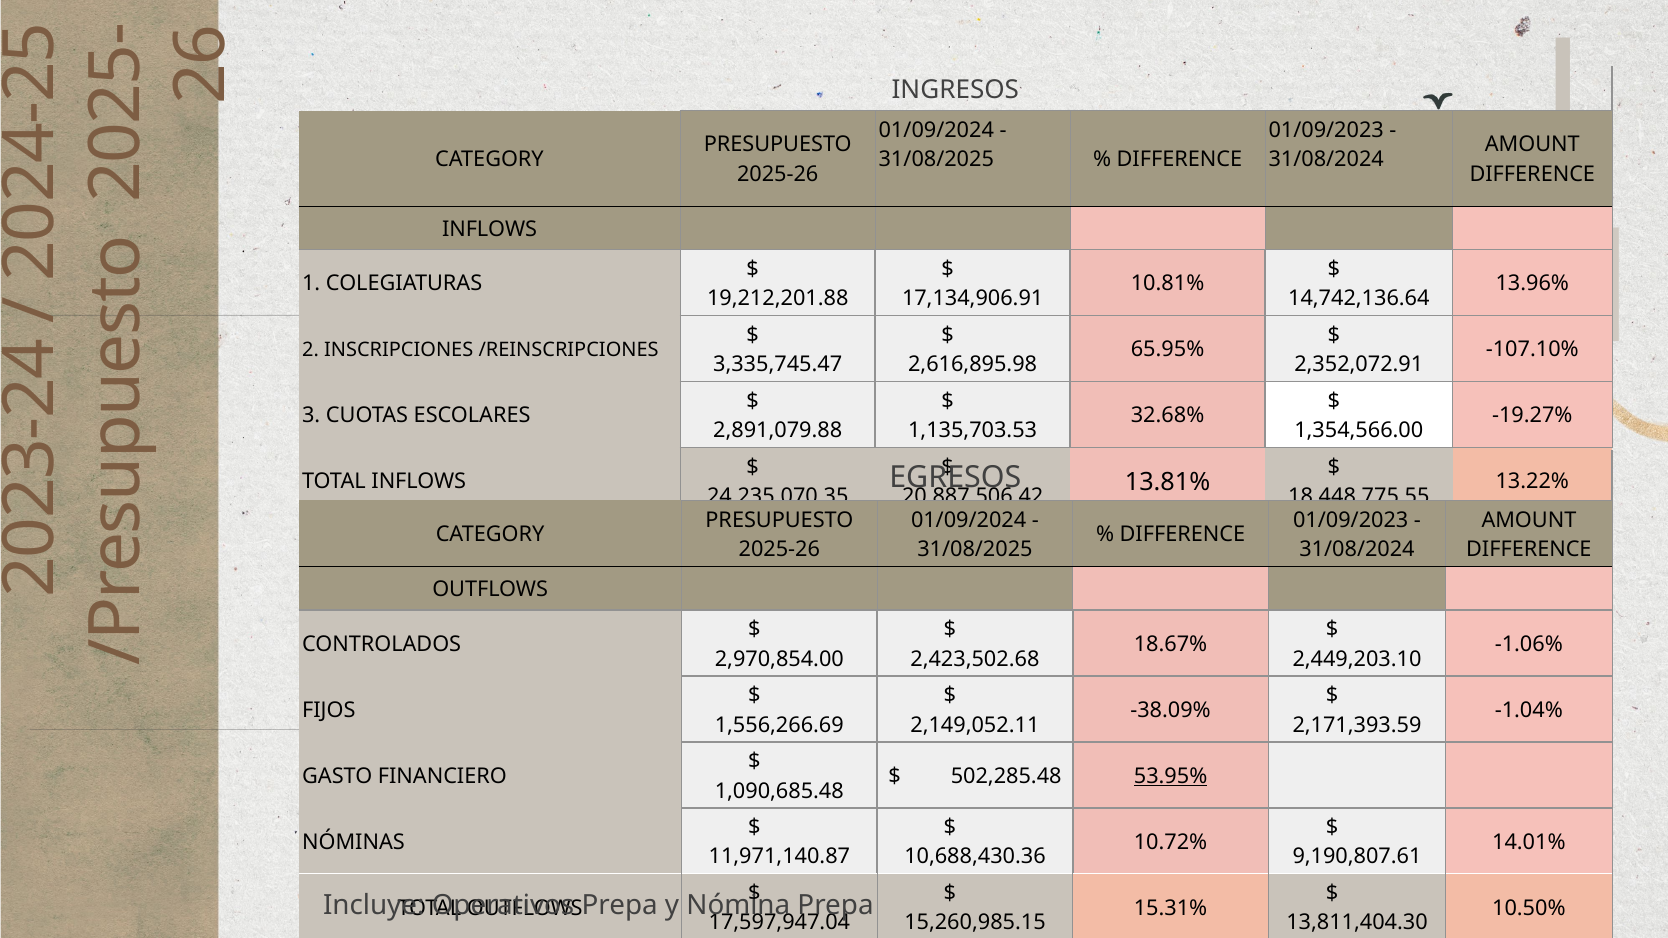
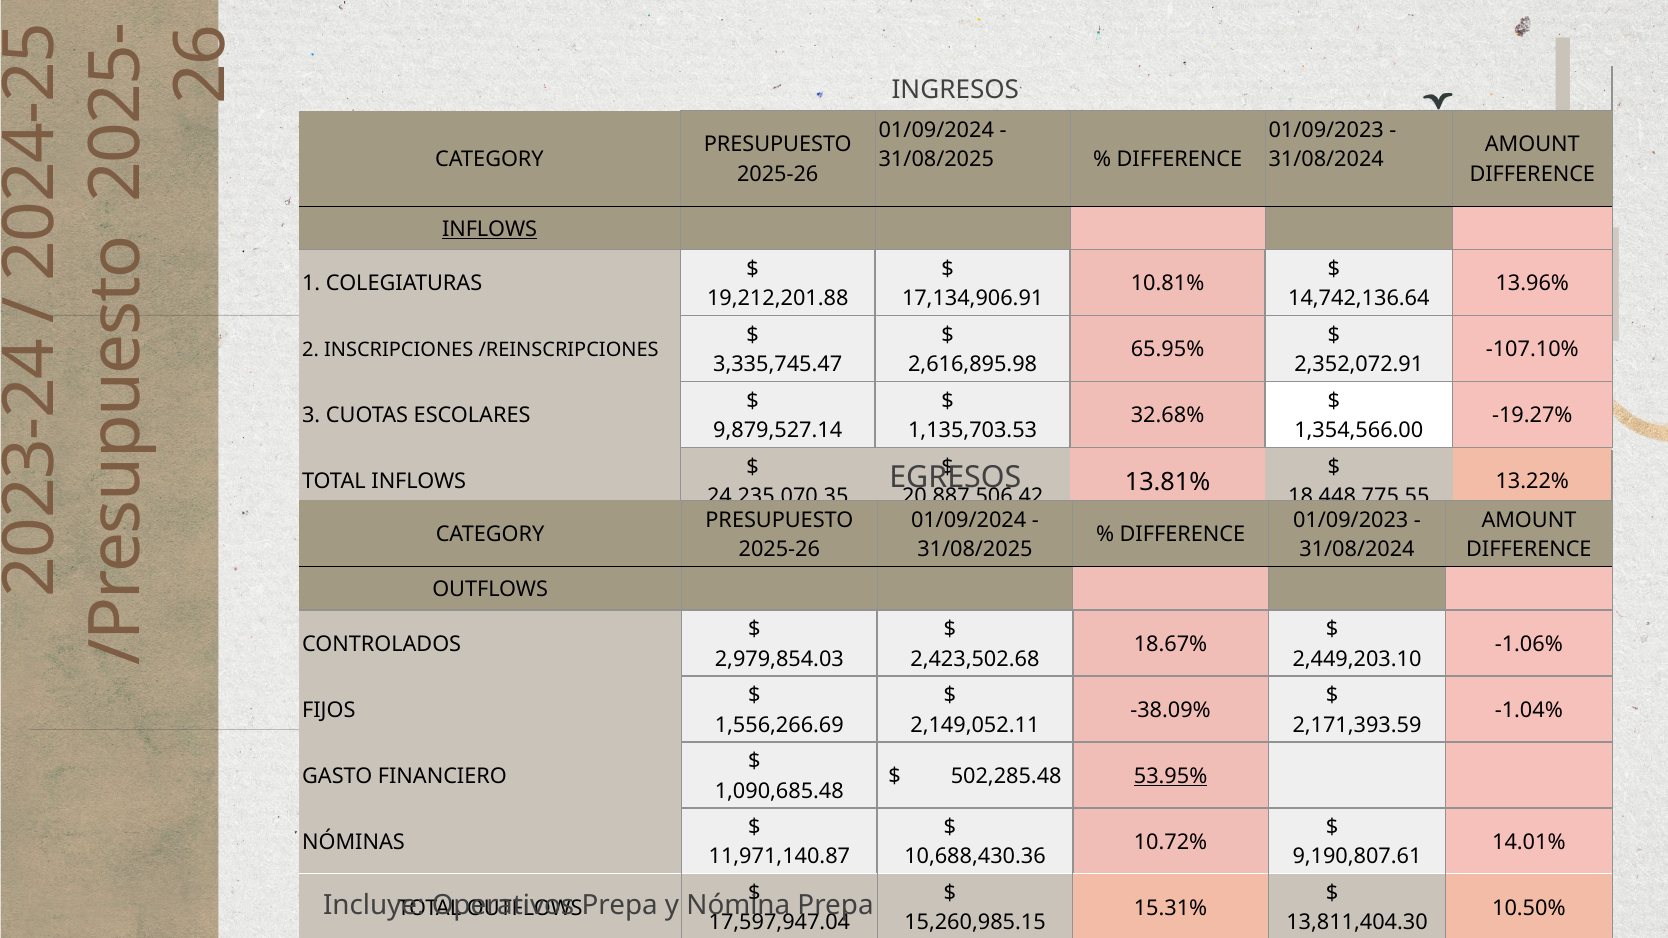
INFLOWS at (490, 229) underline: none -> present
2,891,079.88: 2,891,079.88 -> 9,879,527.14
2,970,854.00: 2,970,854.00 -> 2,979,854.03
